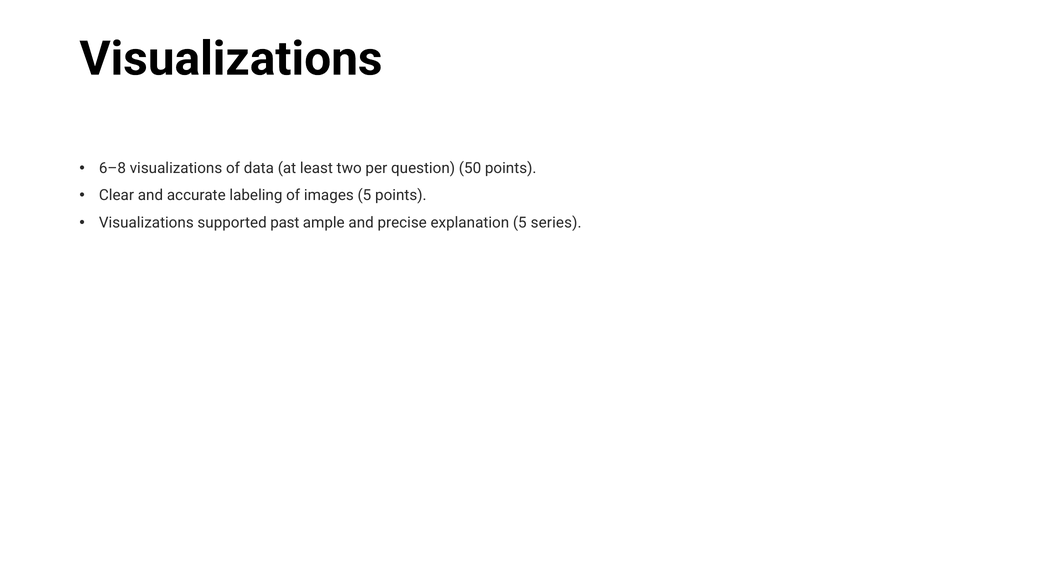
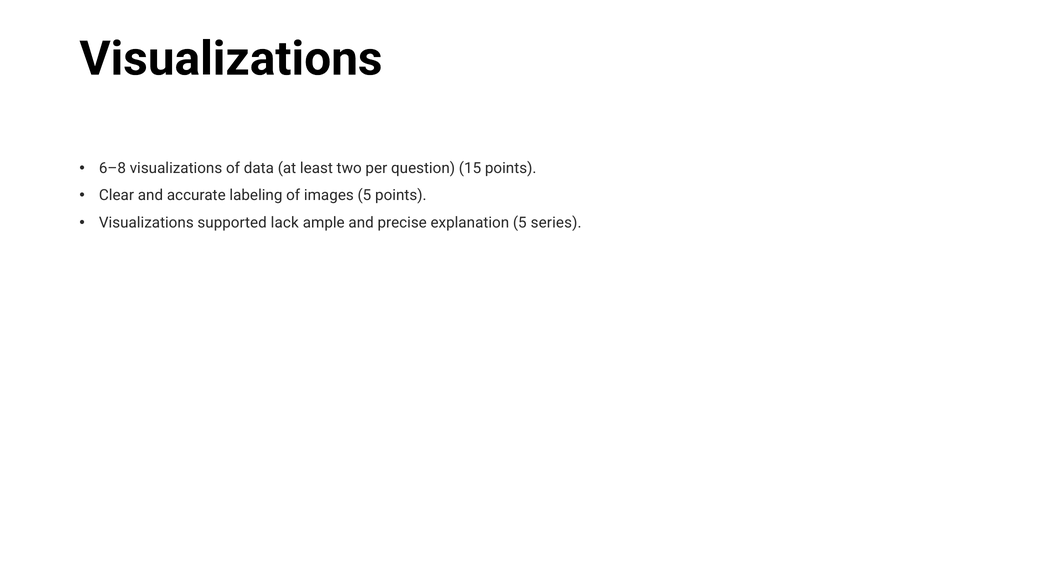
50: 50 -> 15
past: past -> lack
